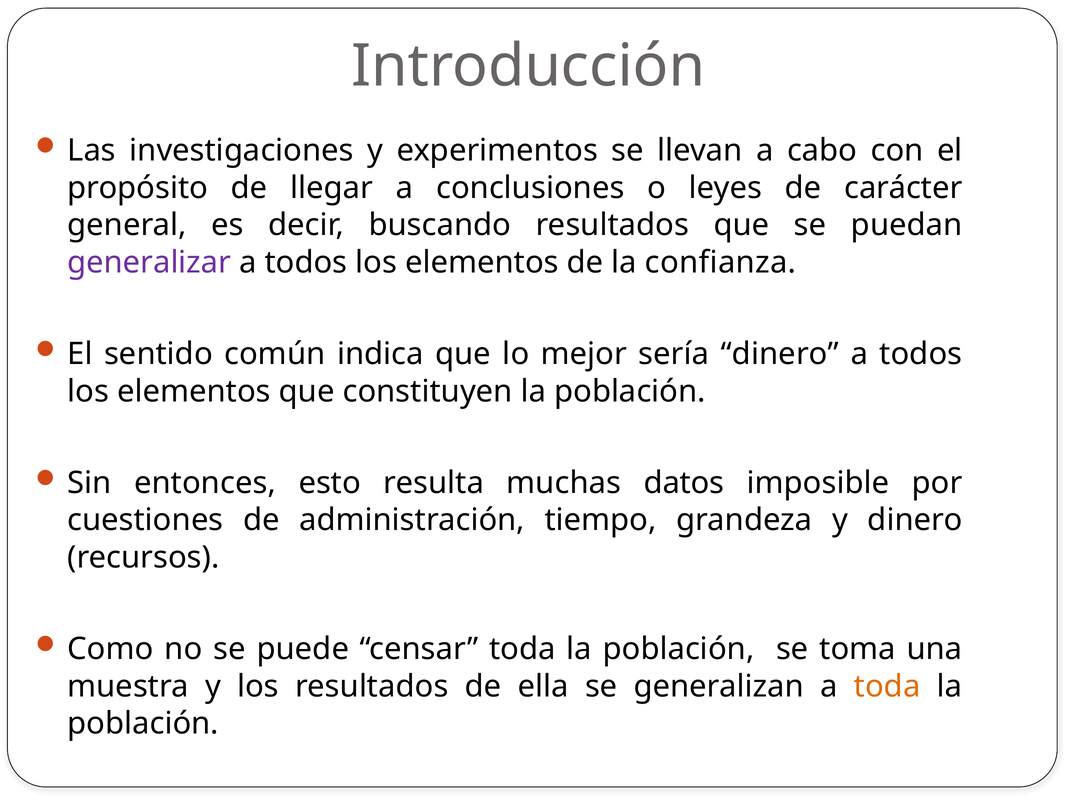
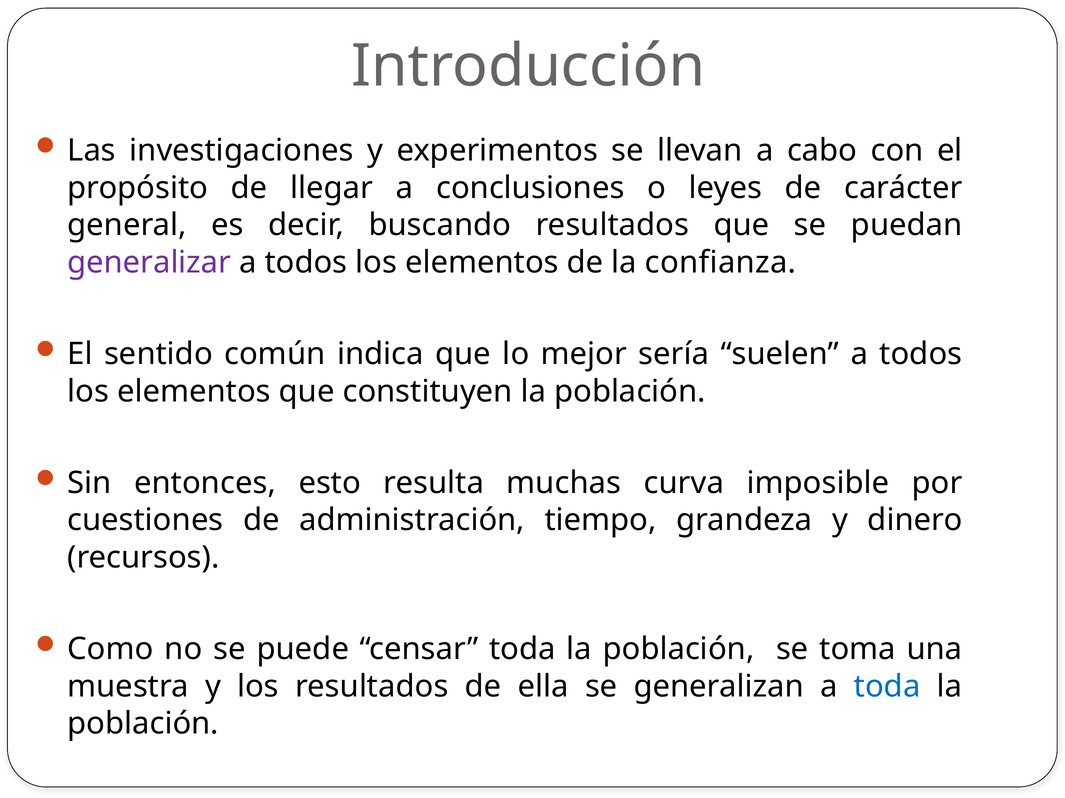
sería dinero: dinero -> suelen
datos: datos -> curva
toda at (887, 687) colour: orange -> blue
